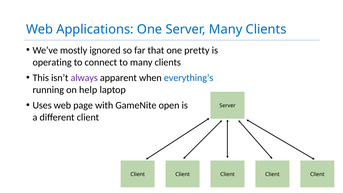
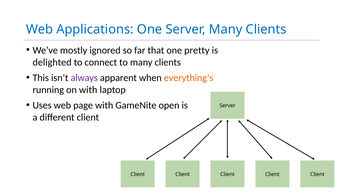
operating: operating -> delighted
everything’s colour: blue -> orange
on help: help -> with
